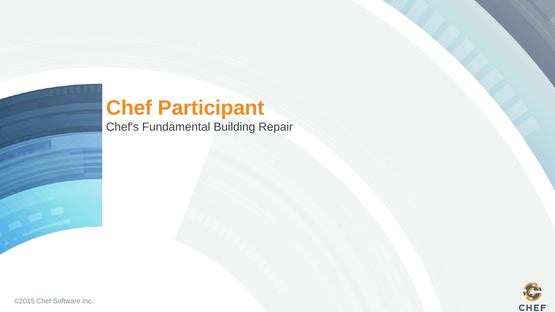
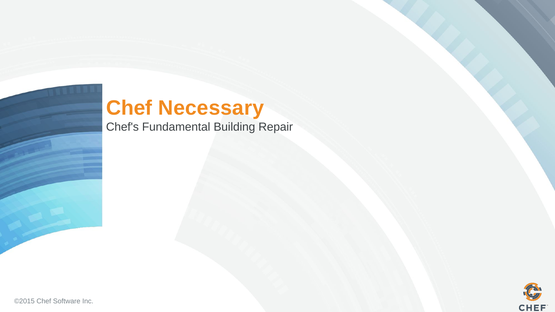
Participant: Participant -> Necessary
